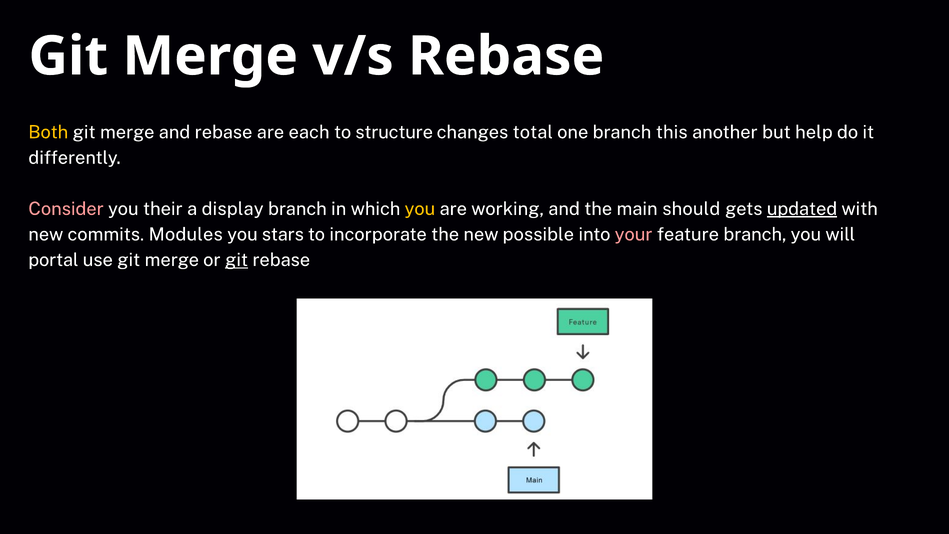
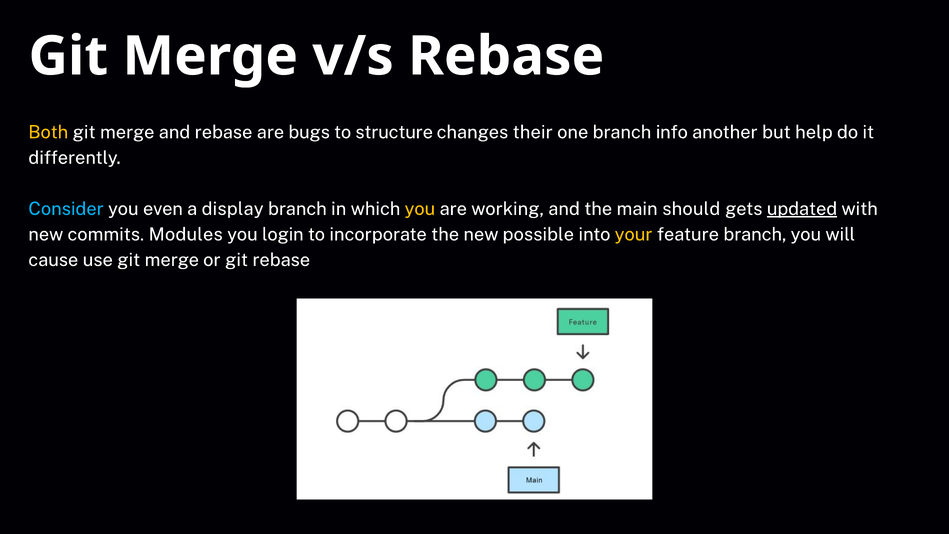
each: each -> bugs
total: total -> their
this: this -> info
Consider colour: pink -> light blue
their: their -> even
stars: stars -> login
your colour: pink -> yellow
portal: portal -> cause
git at (237, 260) underline: present -> none
